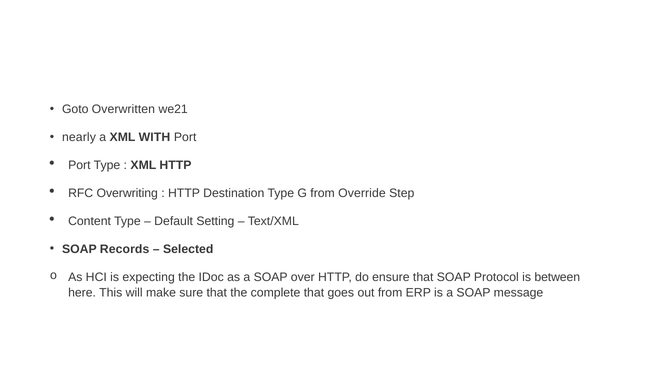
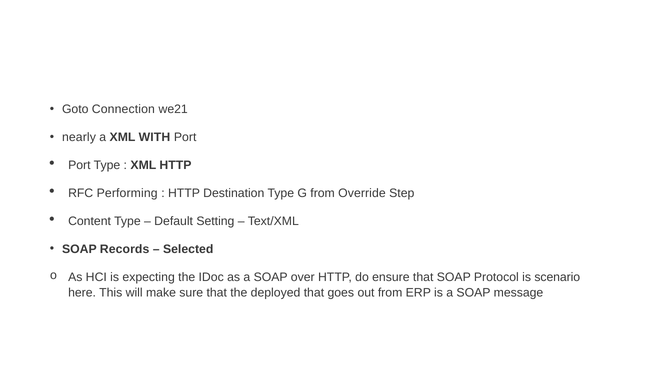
Overwritten: Overwritten -> Connection
Overwriting: Overwriting -> Performing
between: between -> scenario
complete: complete -> deployed
